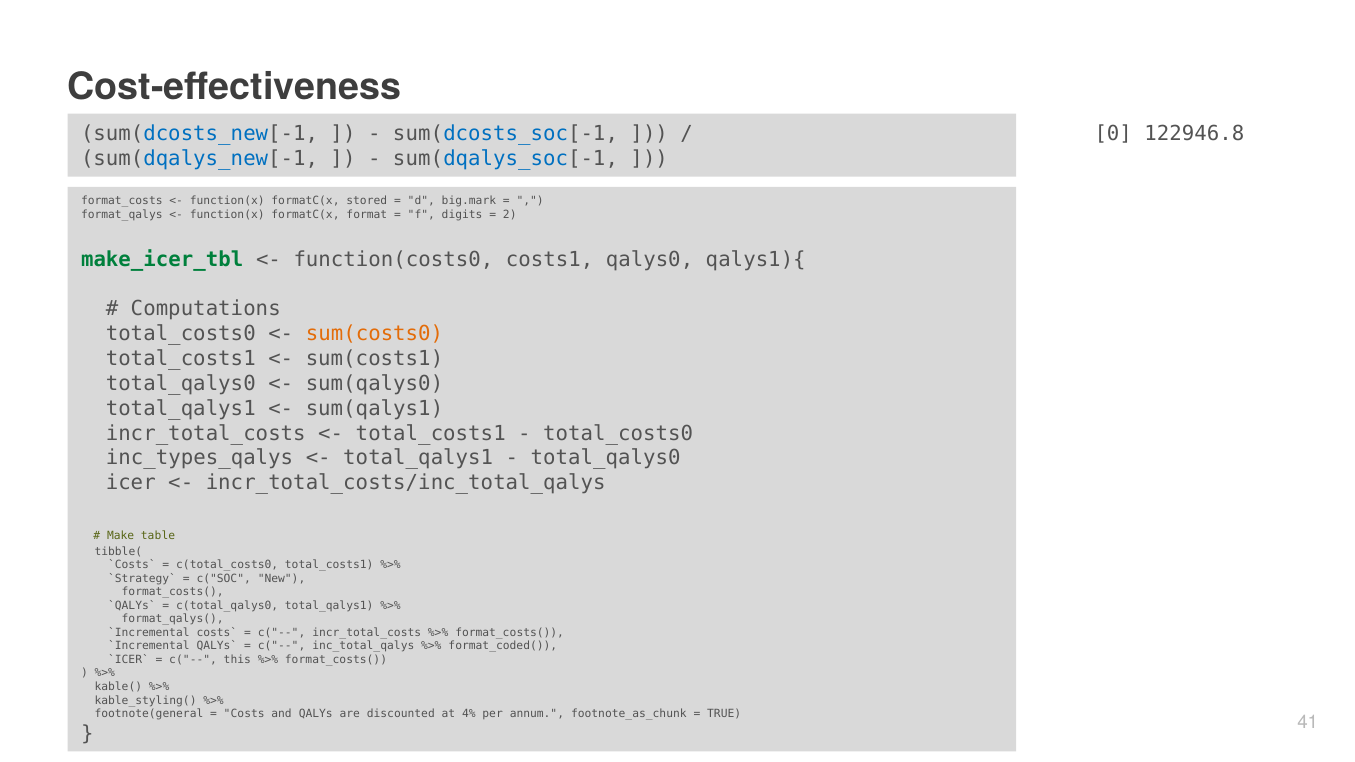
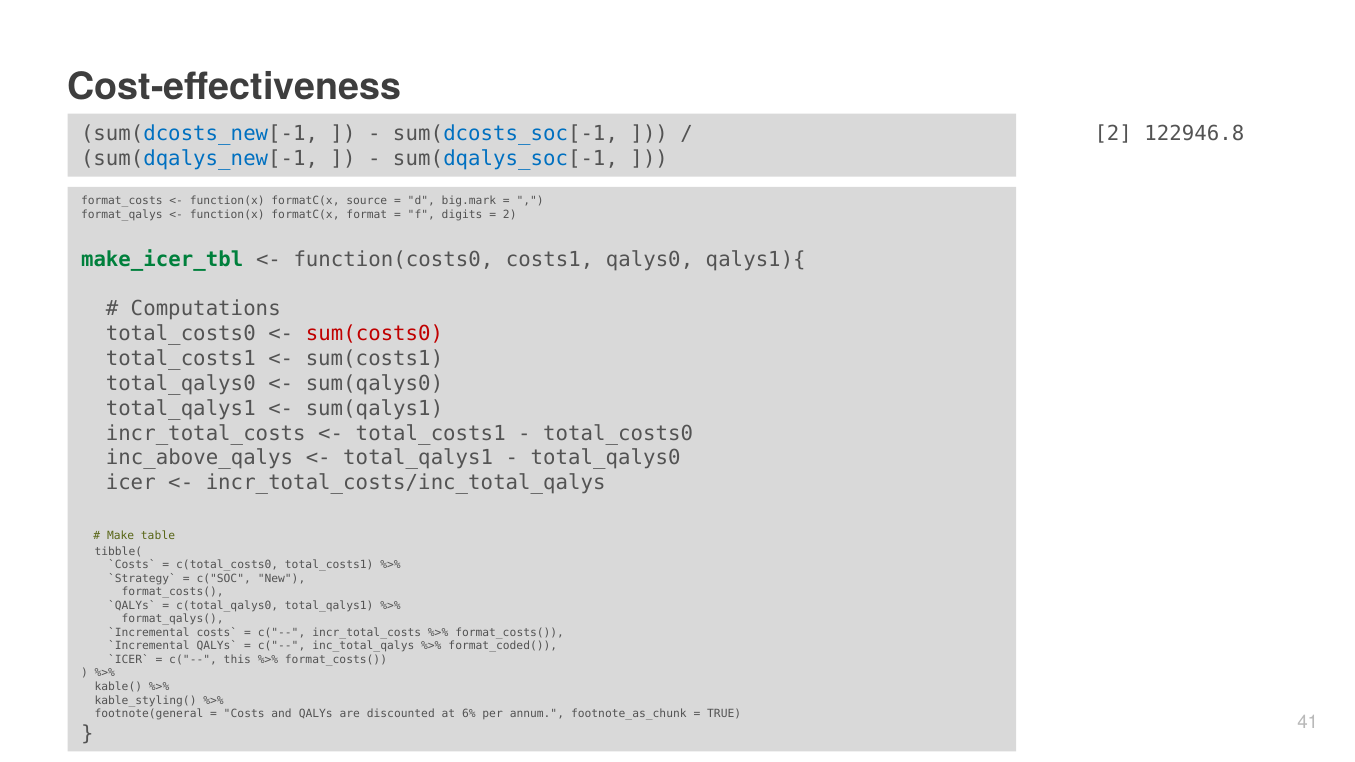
0 at (1113, 134): 0 -> 2
stored: stored -> source
sum(costs0 colour: orange -> red
inc_types_qalys: inc_types_qalys -> inc_above_qalys
4%: 4% -> 6%
